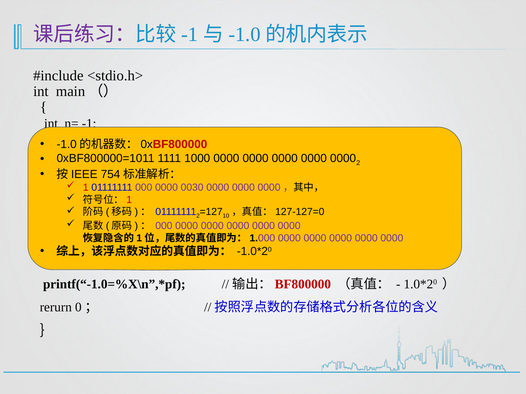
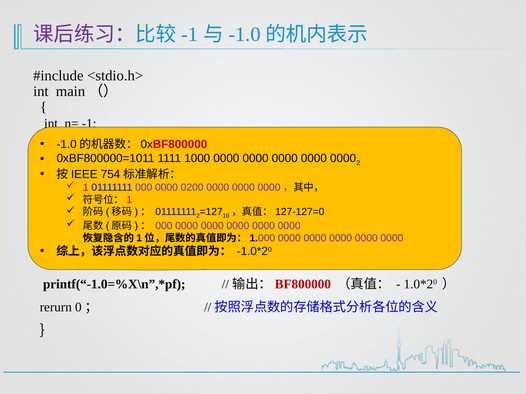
0030: 0030 -> 0200
